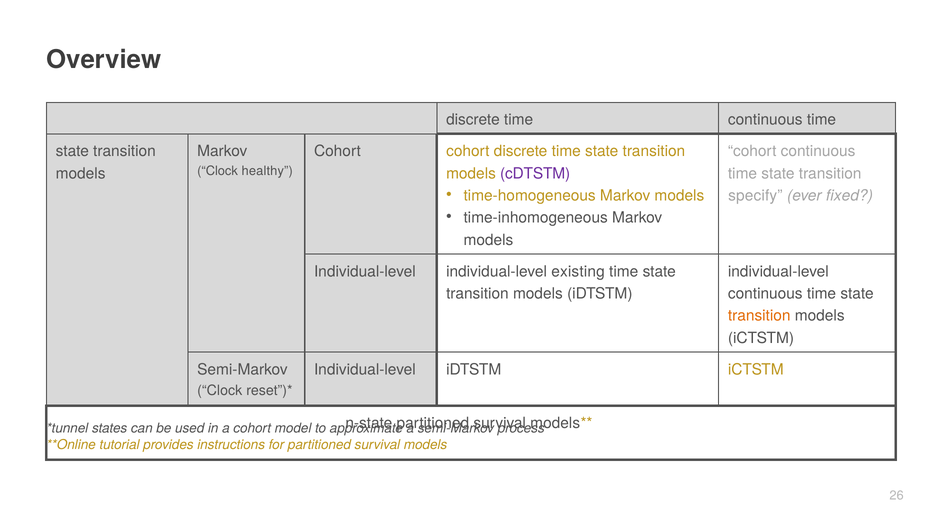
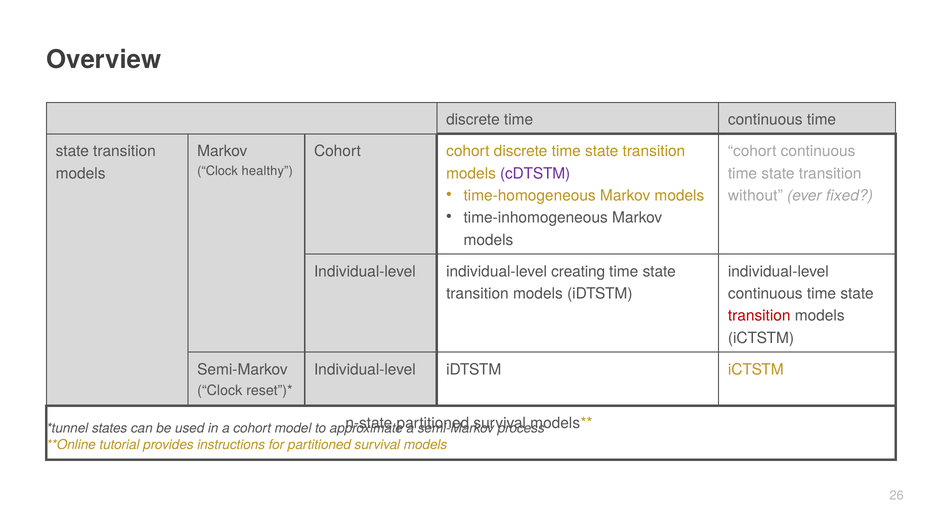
specify: specify -> without
existing: existing -> creating
transition at (759, 316) colour: orange -> red
